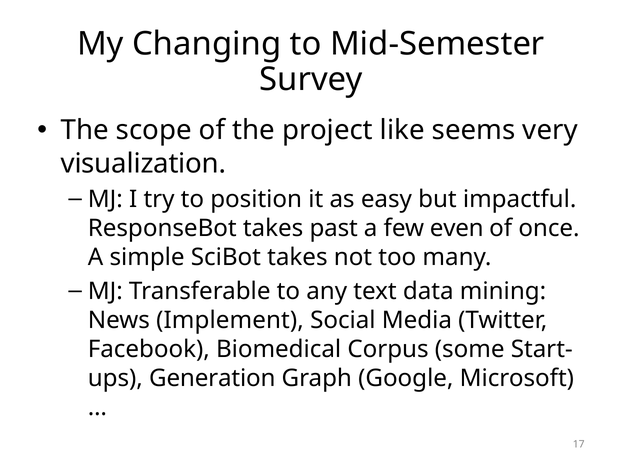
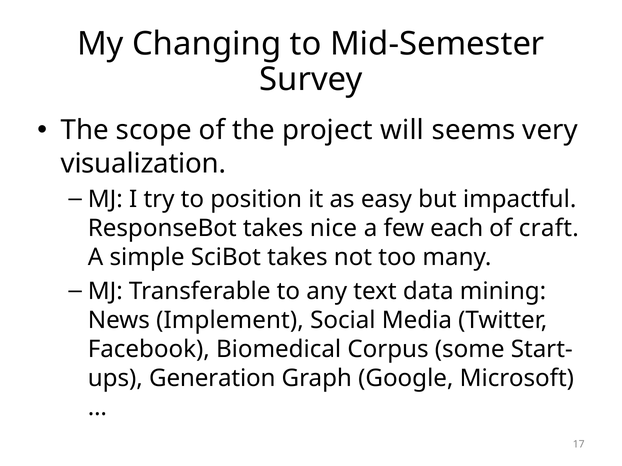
like: like -> will
past: past -> nice
even: even -> each
once: once -> craft
